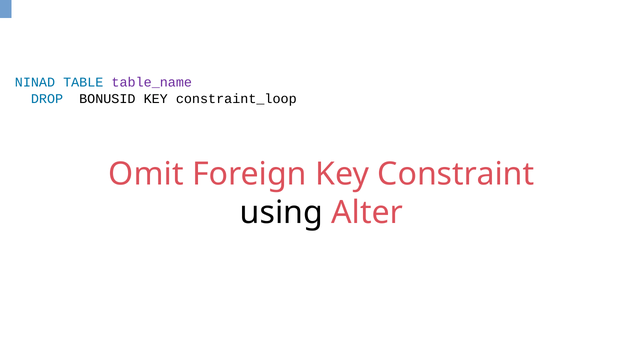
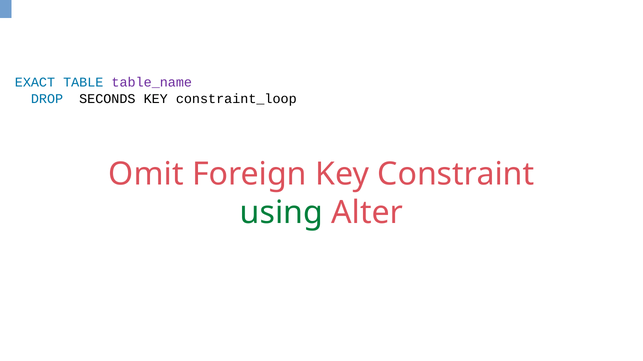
NINAD: NINAD -> EXACT
BONUSID: BONUSID -> SECONDS
using colour: black -> green
